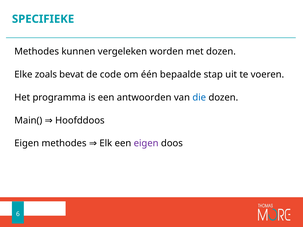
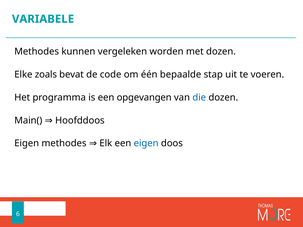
SPECIFIEKE: SPECIFIEKE -> VARIABELE
antwoorden: antwoorden -> opgevangen
eigen at (146, 144) colour: purple -> blue
